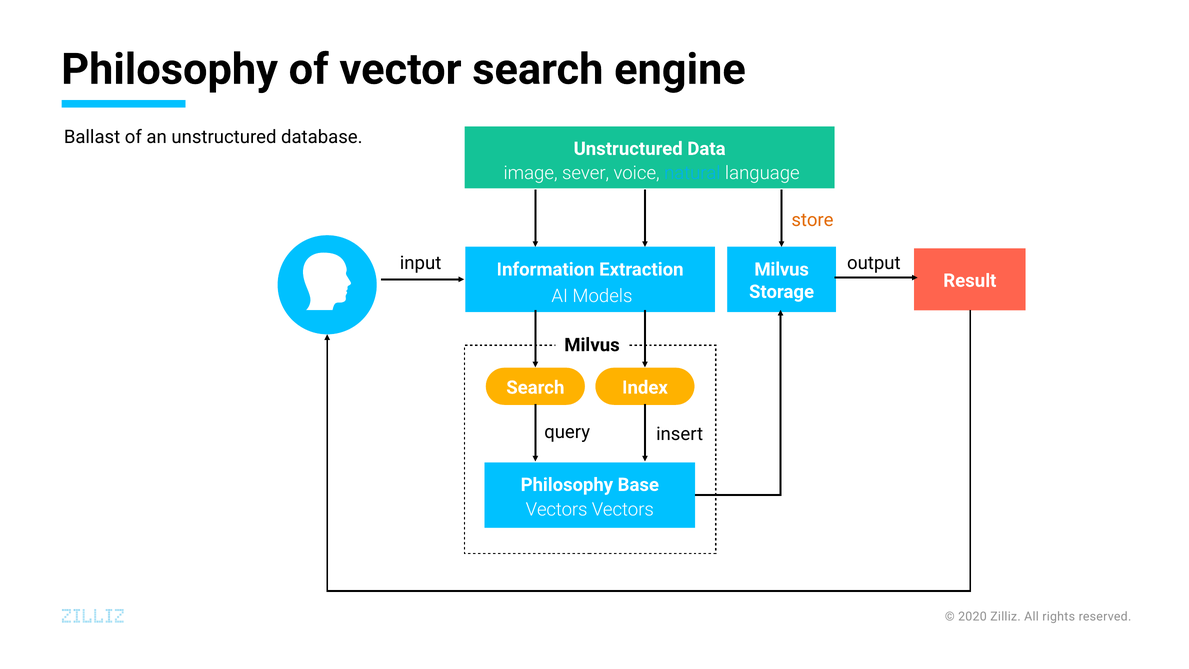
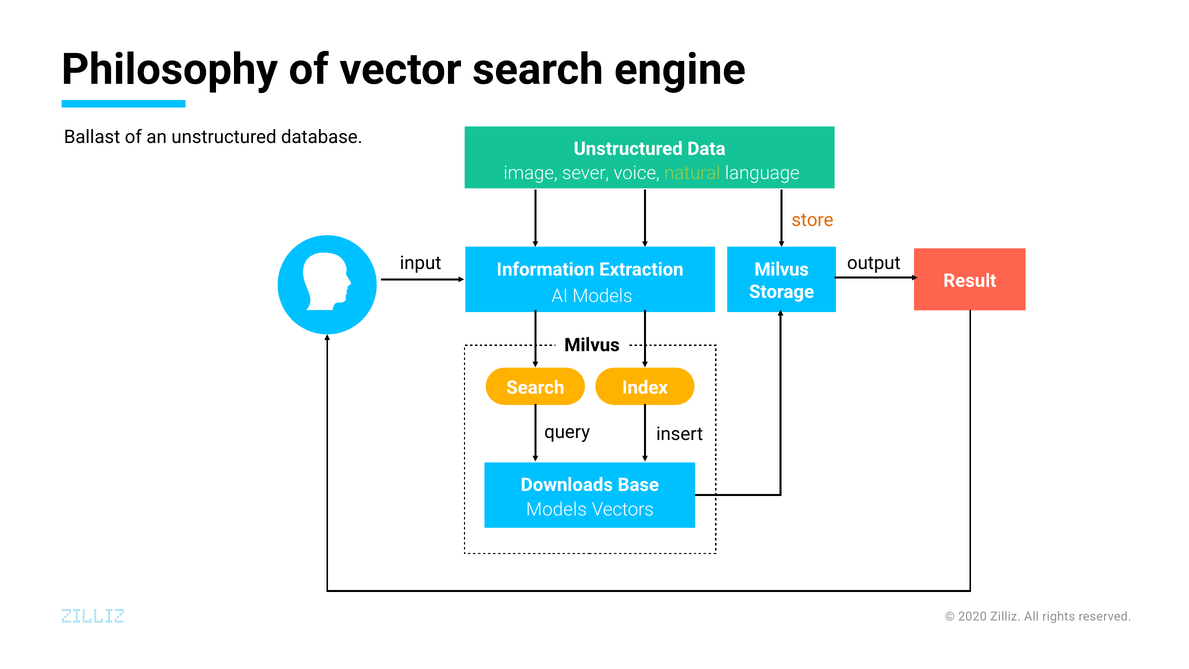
natural colour: light blue -> light green
Philosophy at (567, 485): Philosophy -> Downloads
Vectors at (557, 509): Vectors -> Models
